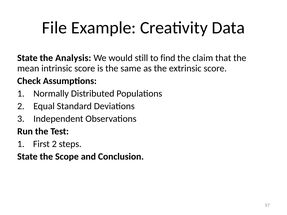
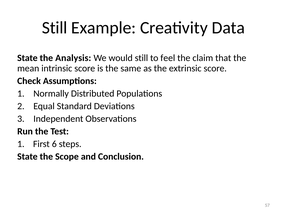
File at (55, 28): File -> Still
find: find -> feel
First 2: 2 -> 6
